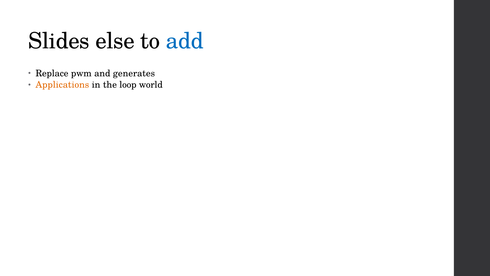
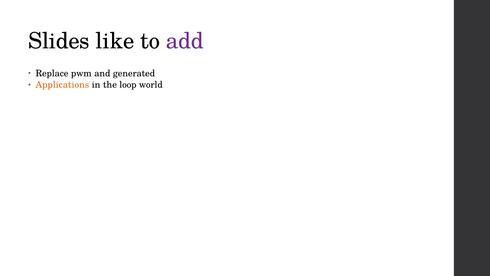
else: else -> like
add colour: blue -> purple
generates: generates -> generated
